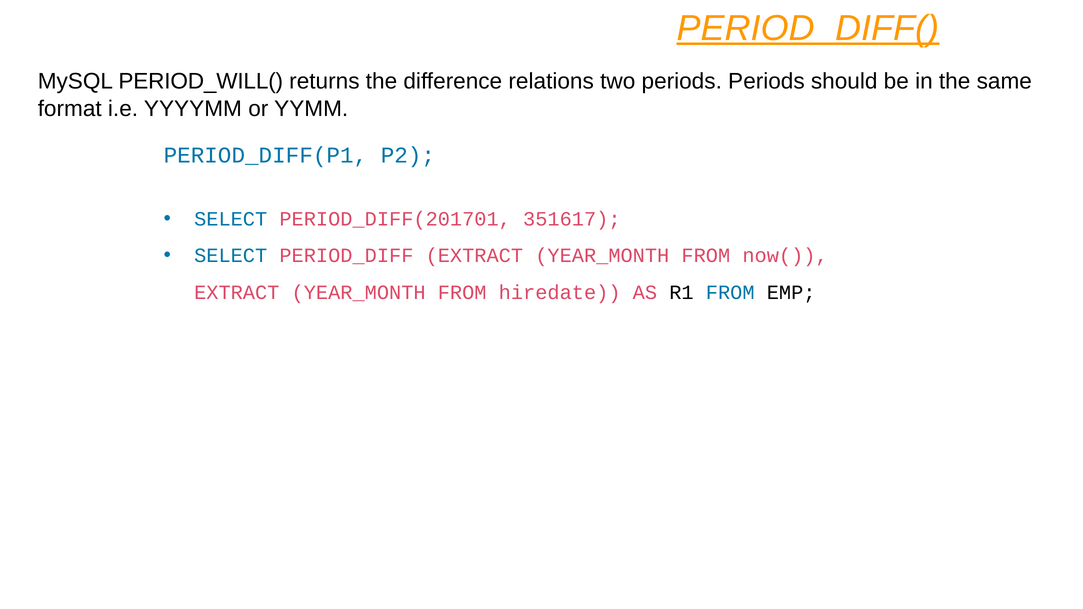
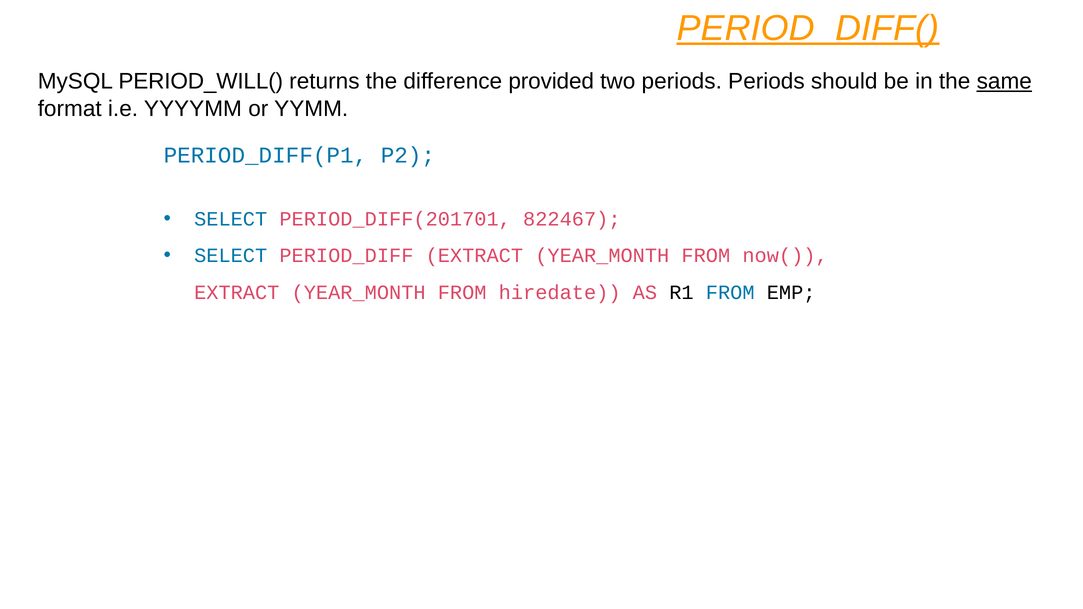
relations: relations -> provided
same underline: none -> present
351617: 351617 -> 822467
